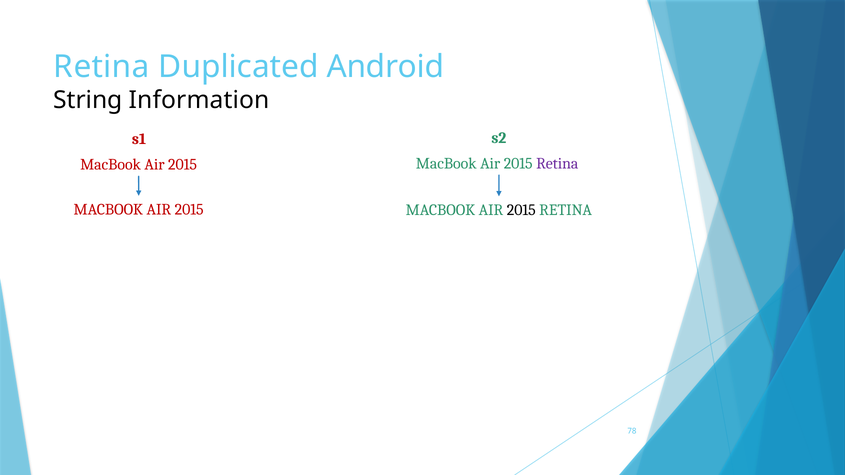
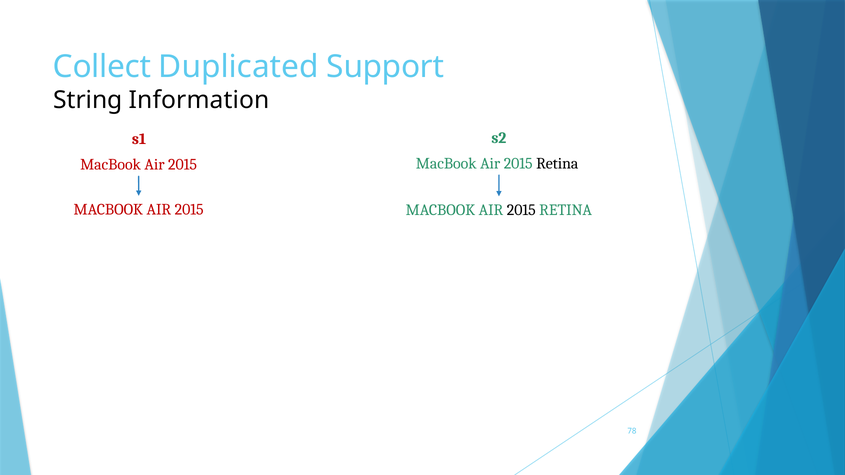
Retina at (102, 67): Retina -> Collect
Android: Android -> Support
Retina at (557, 164) colour: purple -> black
